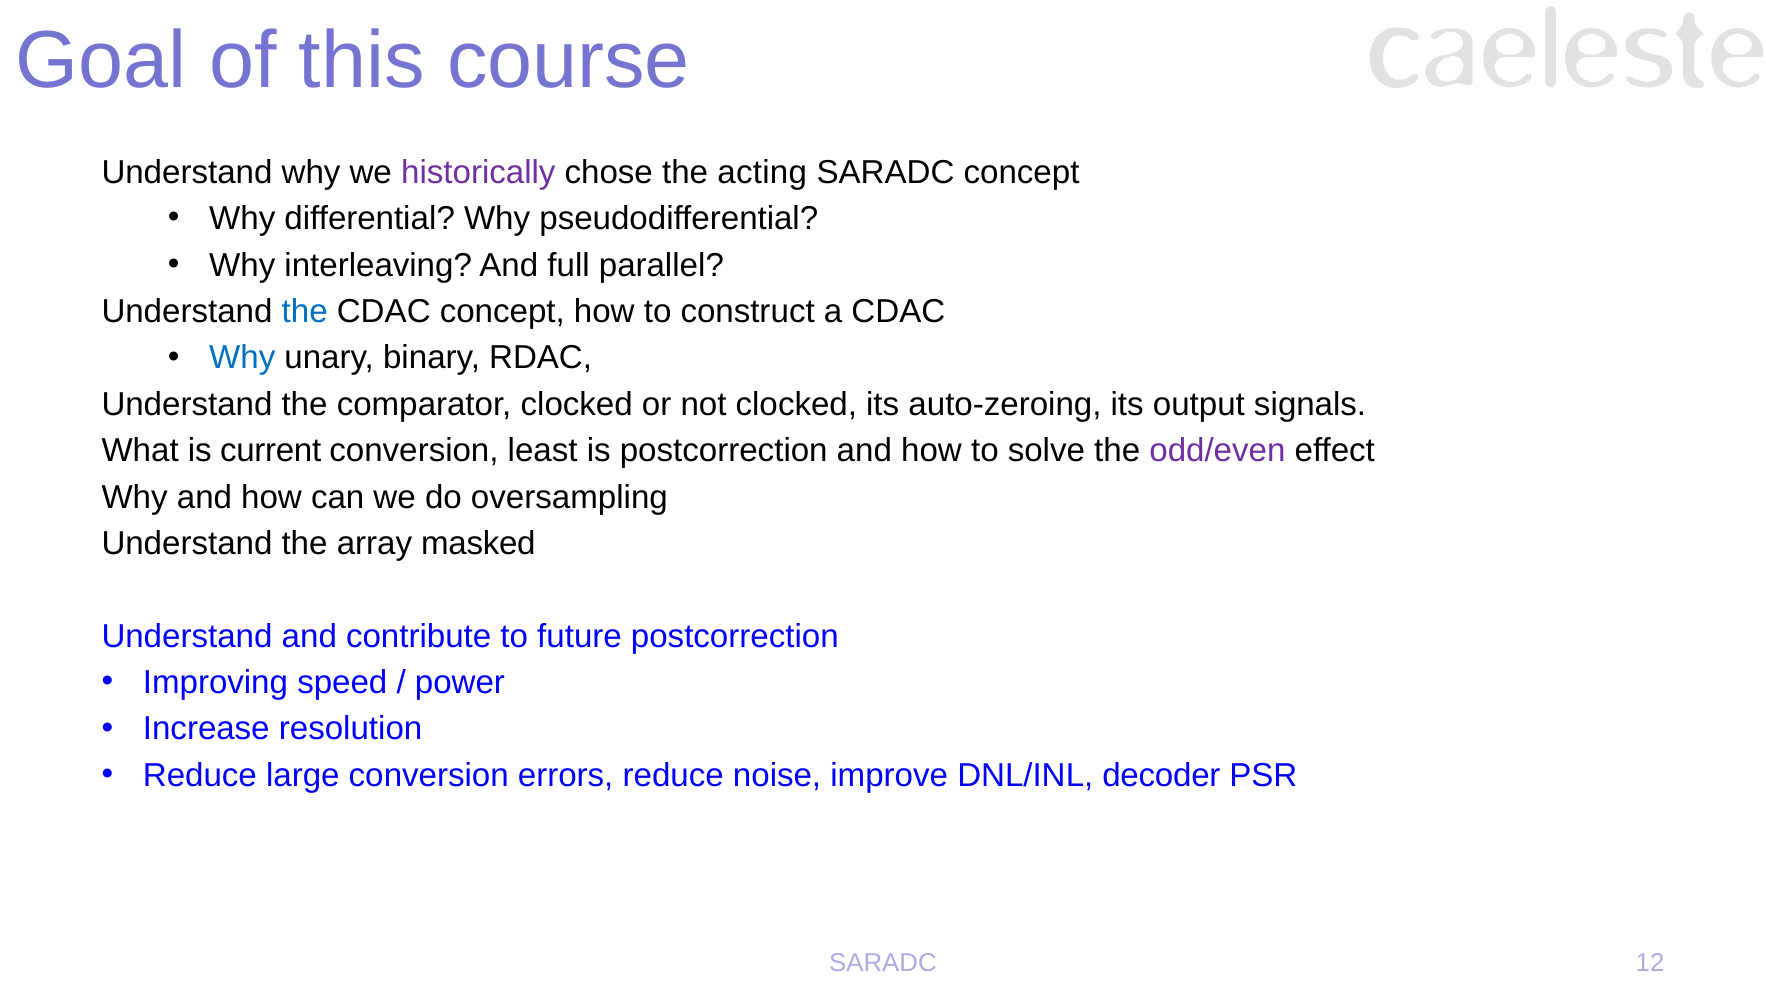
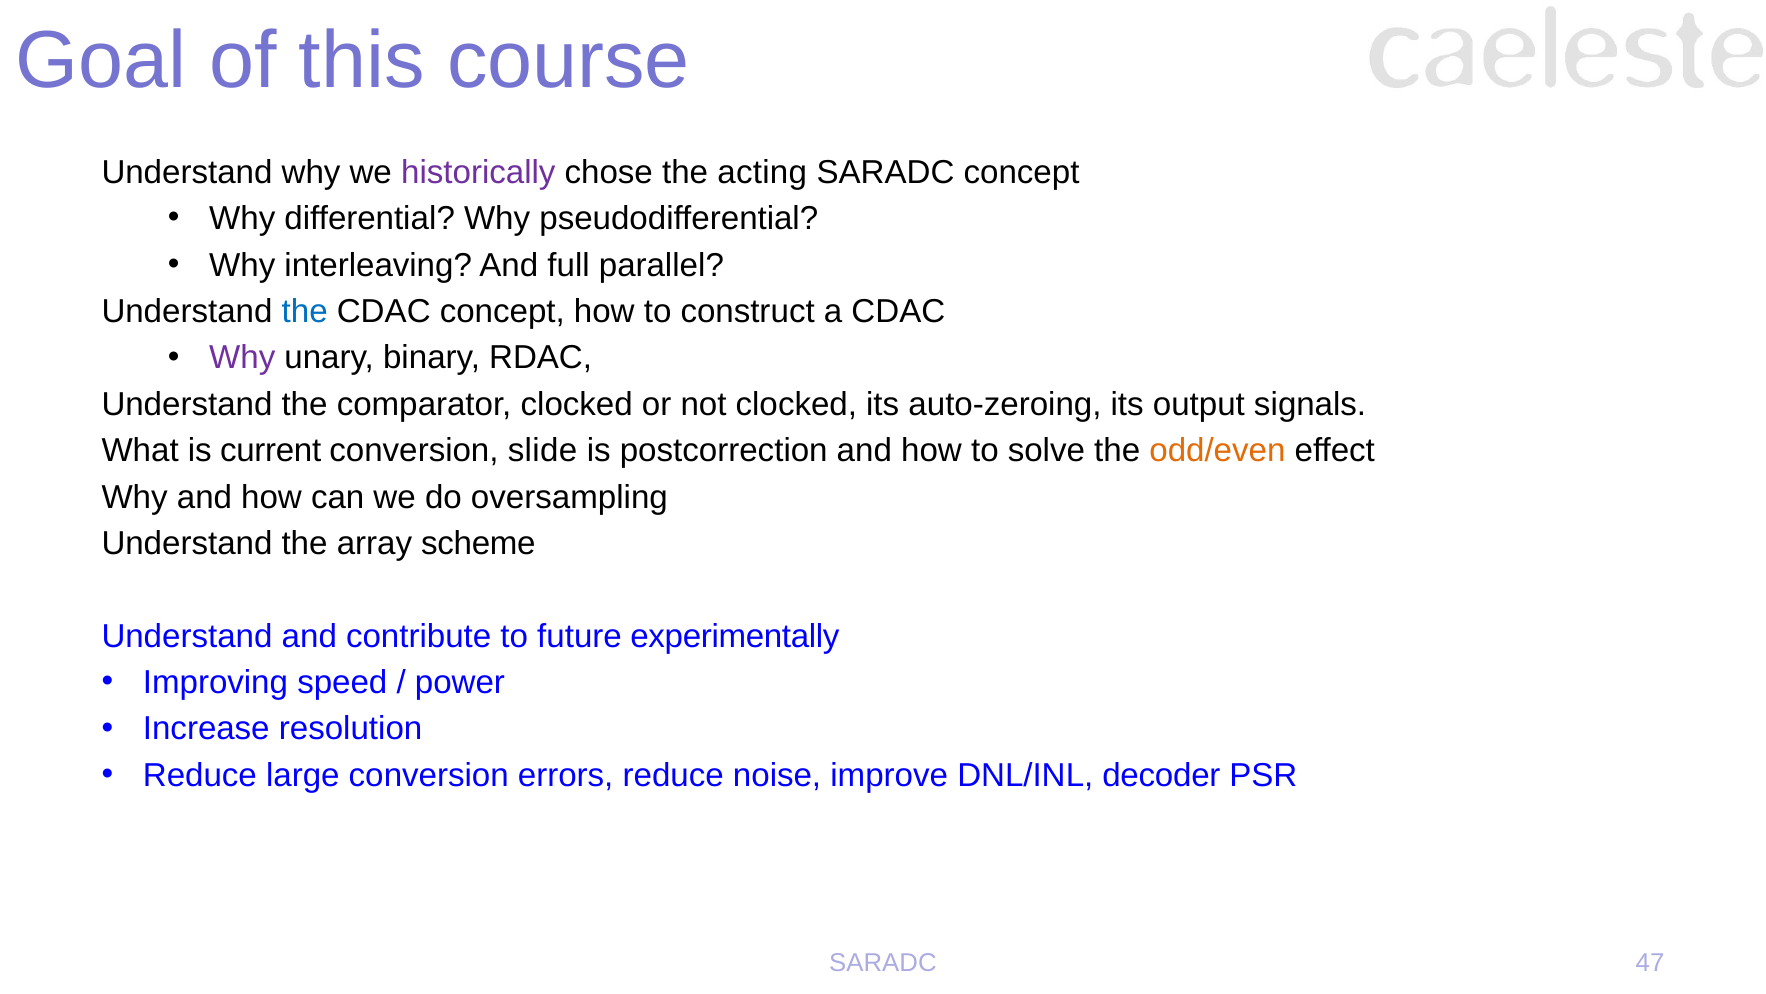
Why at (242, 358) colour: blue -> purple
least: least -> slide
odd/even colour: purple -> orange
masked: masked -> scheme
future postcorrection: postcorrection -> experimentally
12: 12 -> 47
